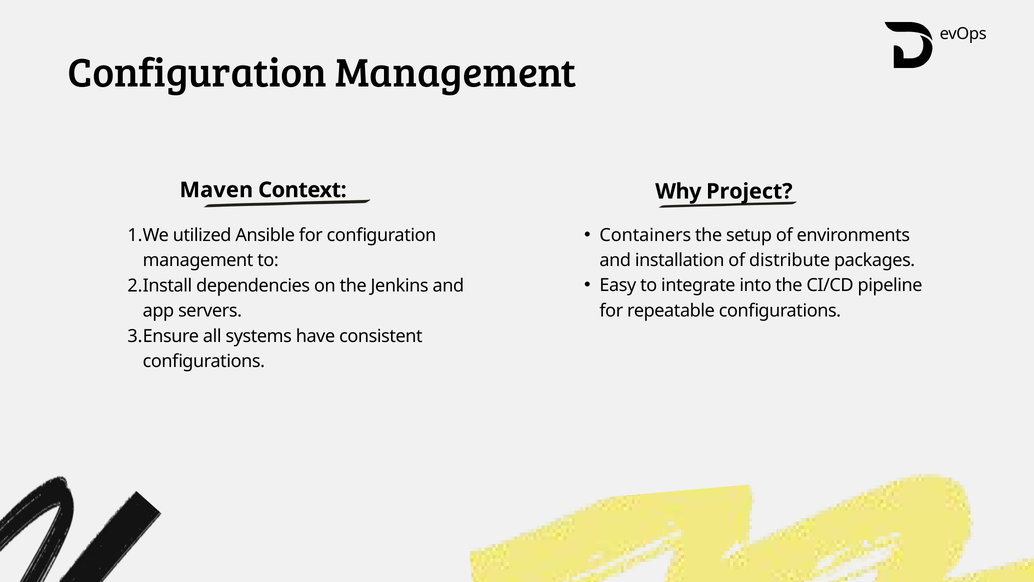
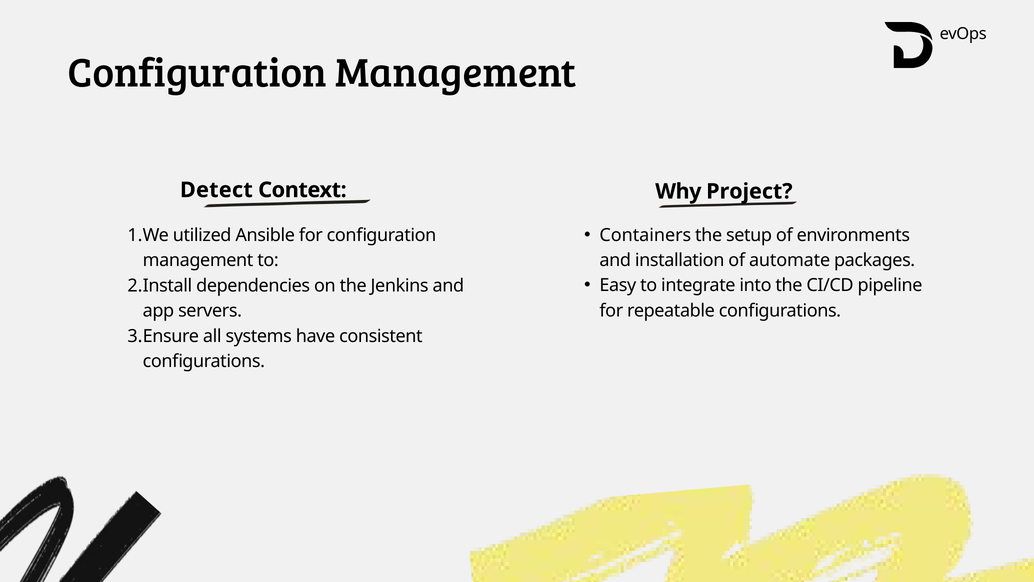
Maven: Maven -> Detect
distribute: distribute -> automate
